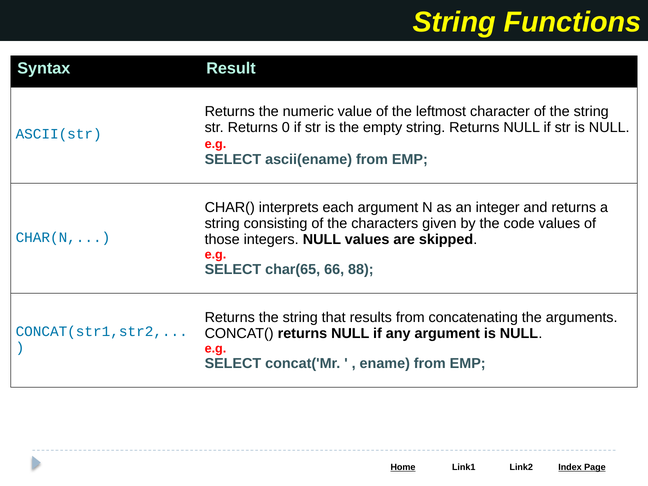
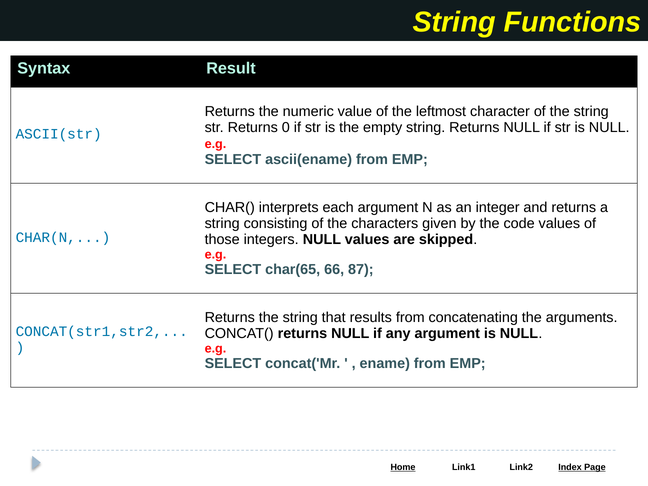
88: 88 -> 87
